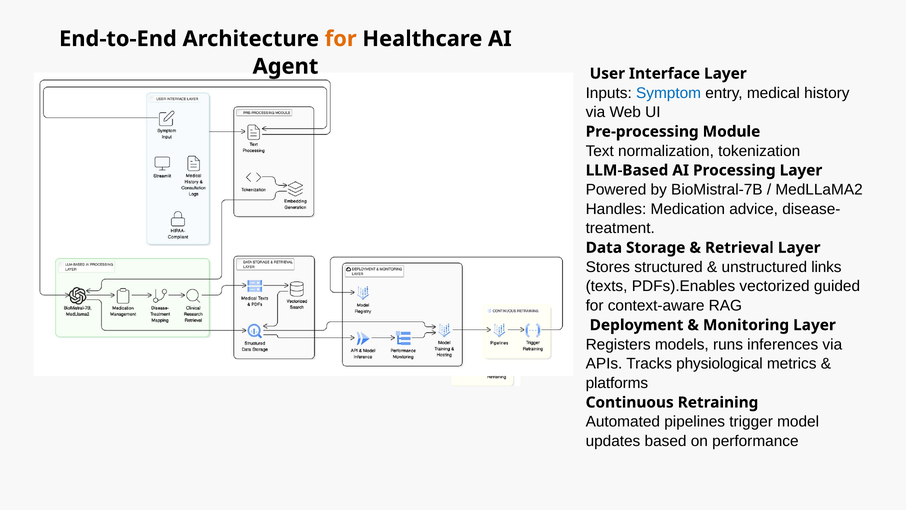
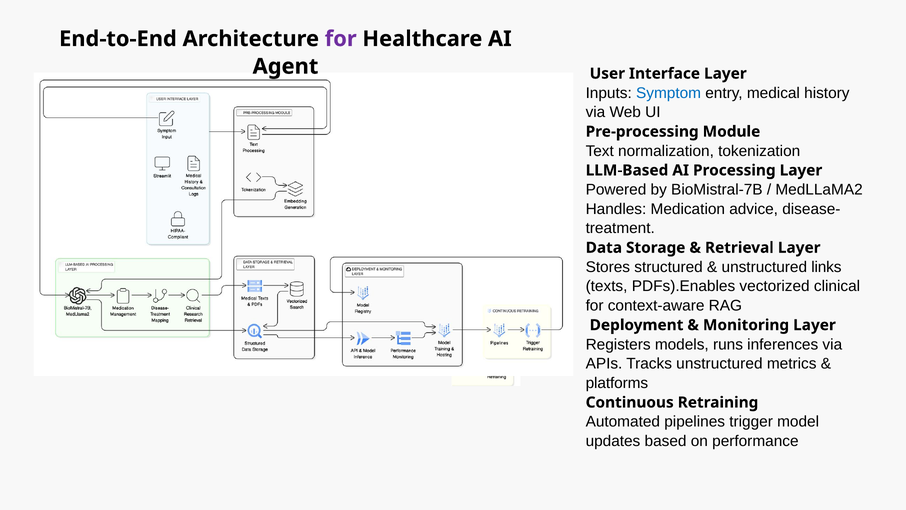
for at (341, 39) colour: orange -> purple
guided: guided -> clinical
Tracks physiological: physiological -> unstructured
